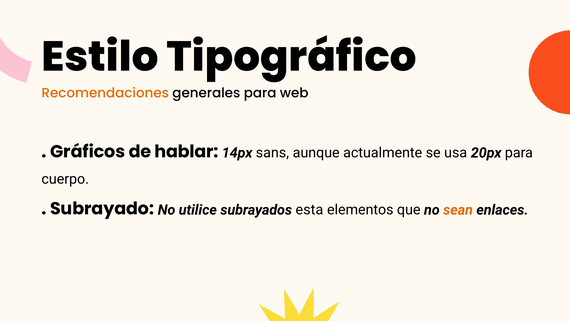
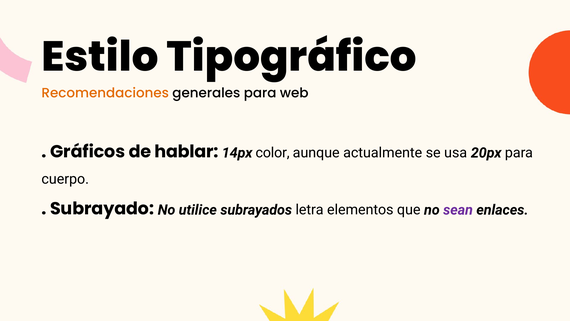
sans: sans -> color
esta: esta -> letra
sean colour: orange -> purple
